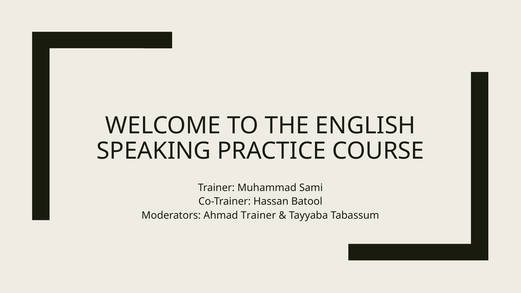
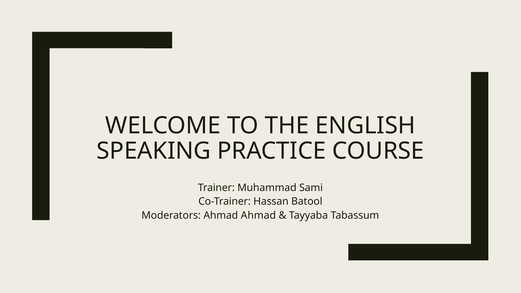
Ahmad Trainer: Trainer -> Ahmad
